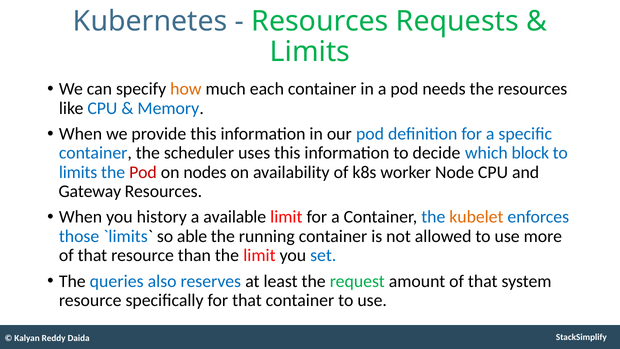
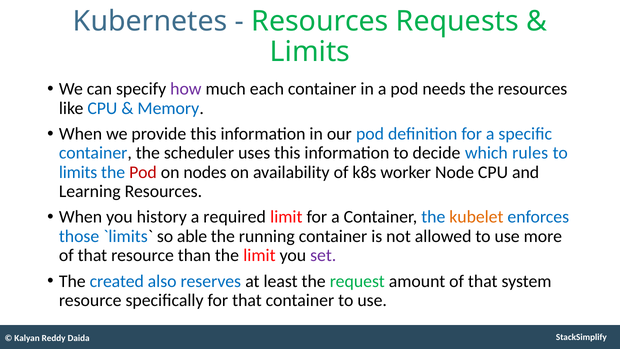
how colour: orange -> purple
block: block -> rules
Gateway: Gateway -> Learning
available: available -> required
set colour: blue -> purple
queries: queries -> created
